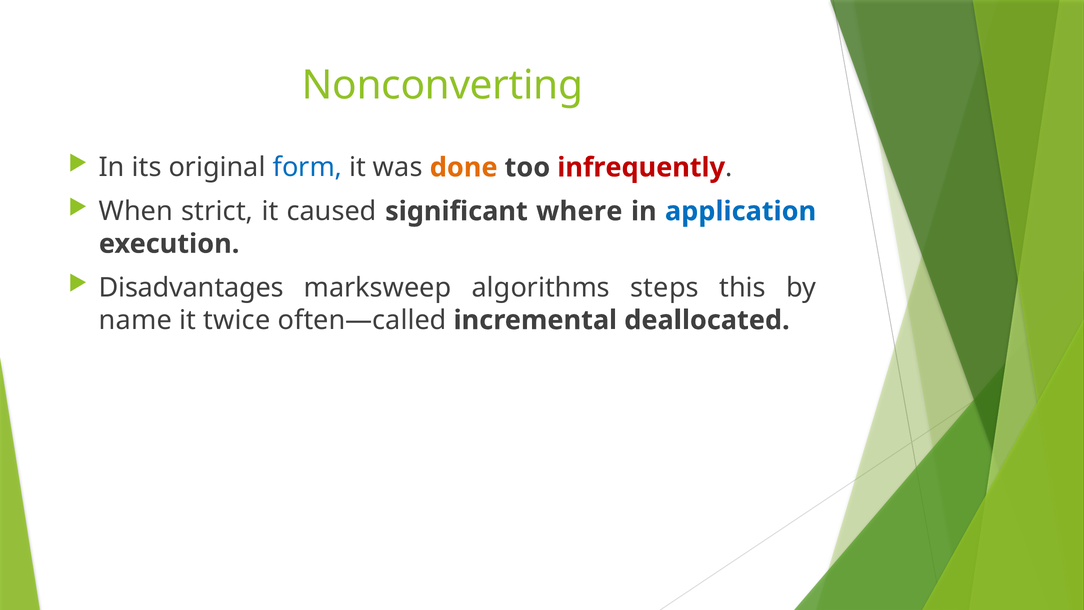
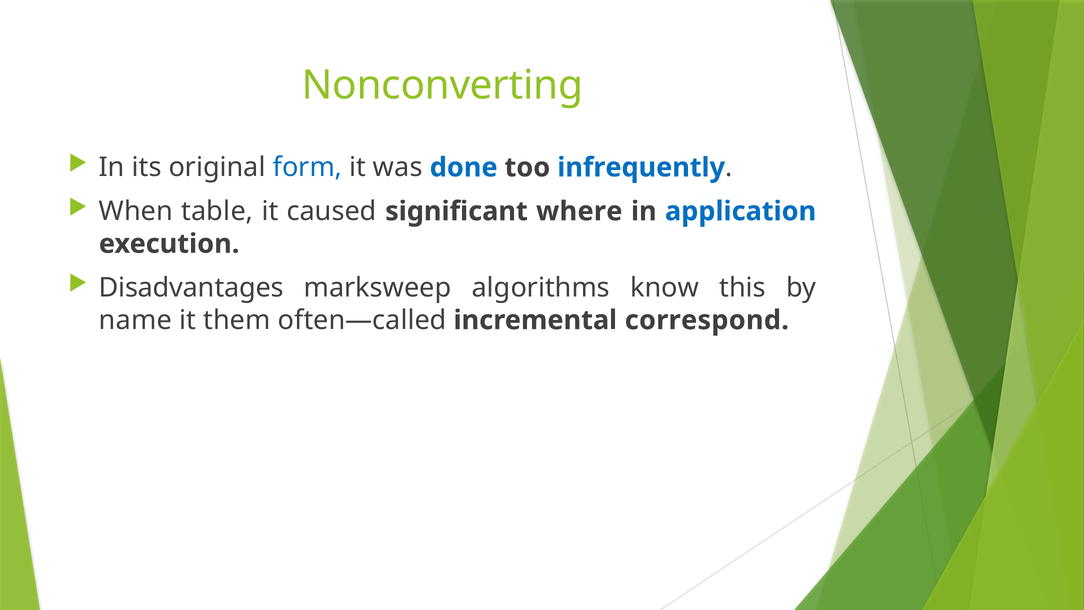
done colour: orange -> blue
infrequently colour: red -> blue
strict: strict -> table
steps: steps -> know
twice: twice -> them
deallocated: deallocated -> correspond
